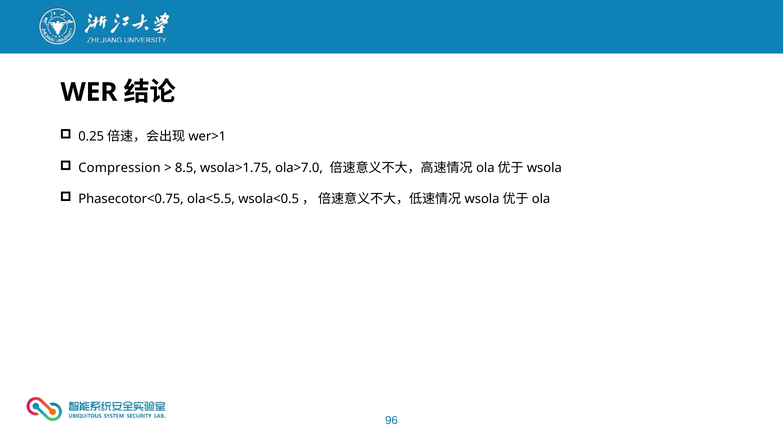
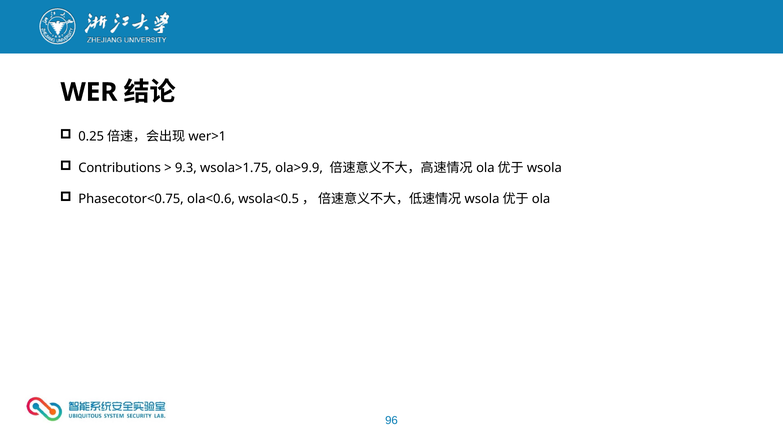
Compression: Compression -> Contributions
8.5: 8.5 -> 9.3
ola>7.0: ola>7.0 -> ola>9.9
ola<5.5: ola<5.5 -> ola<0.6
